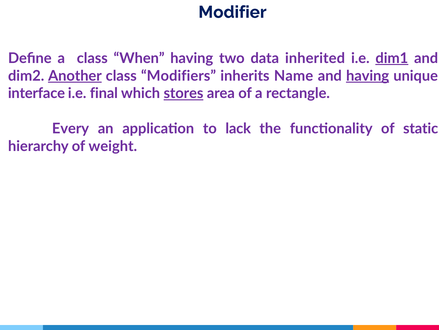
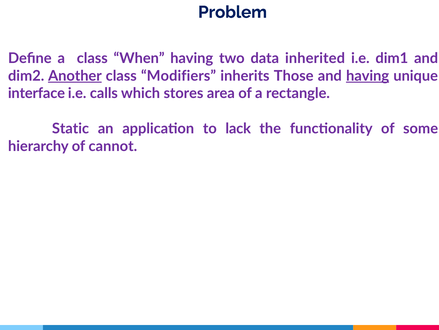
Modifier: Modifier -> Problem
dim1 underline: present -> none
Name: Name -> Those
final: final -> calls
stores underline: present -> none
Every: Every -> Static
static: static -> some
weight: weight -> cannot
